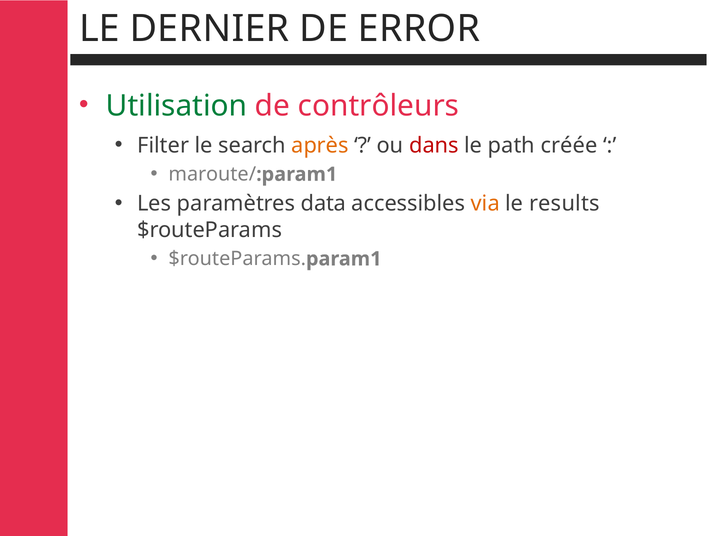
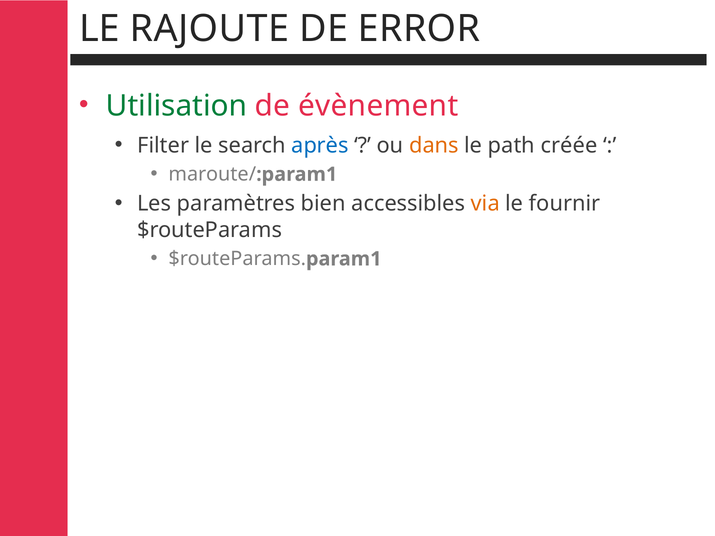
DERNIER: DERNIER -> RAJOUTE
contrôleurs: contrôleurs -> évènement
après colour: orange -> blue
dans colour: red -> orange
data: data -> bien
results: results -> fournir
